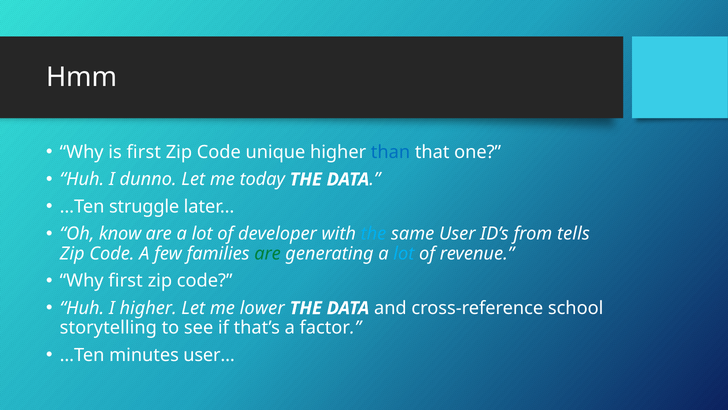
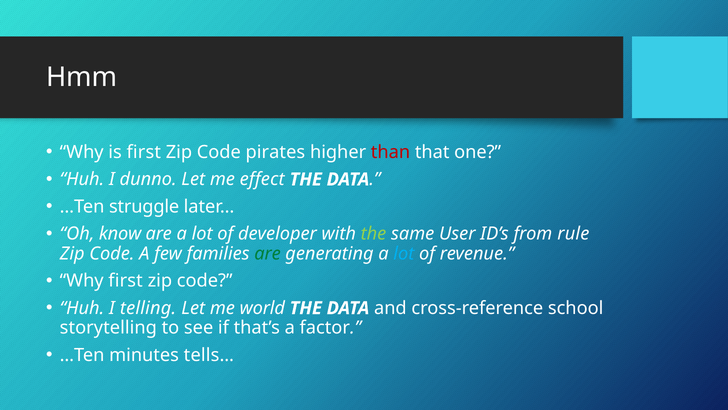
unique: unique -> pirates
than colour: blue -> red
today: today -> effect
the at (374, 234) colour: light blue -> light green
tells: tells -> rule
I higher: higher -> telling
lower: lower -> world
user…: user… -> tells…
